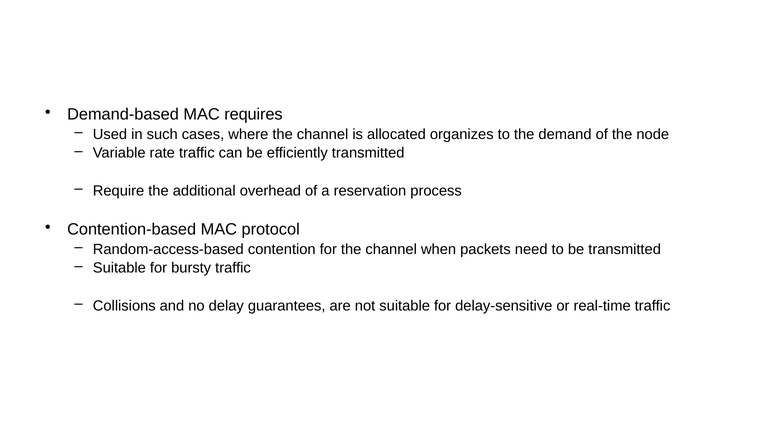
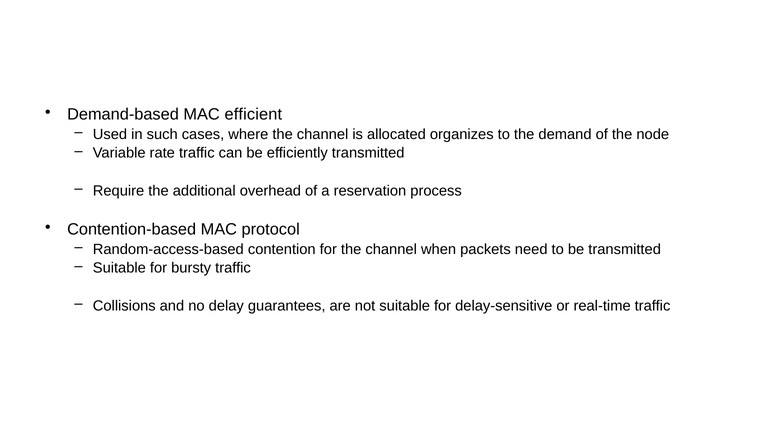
requires: requires -> efficient
